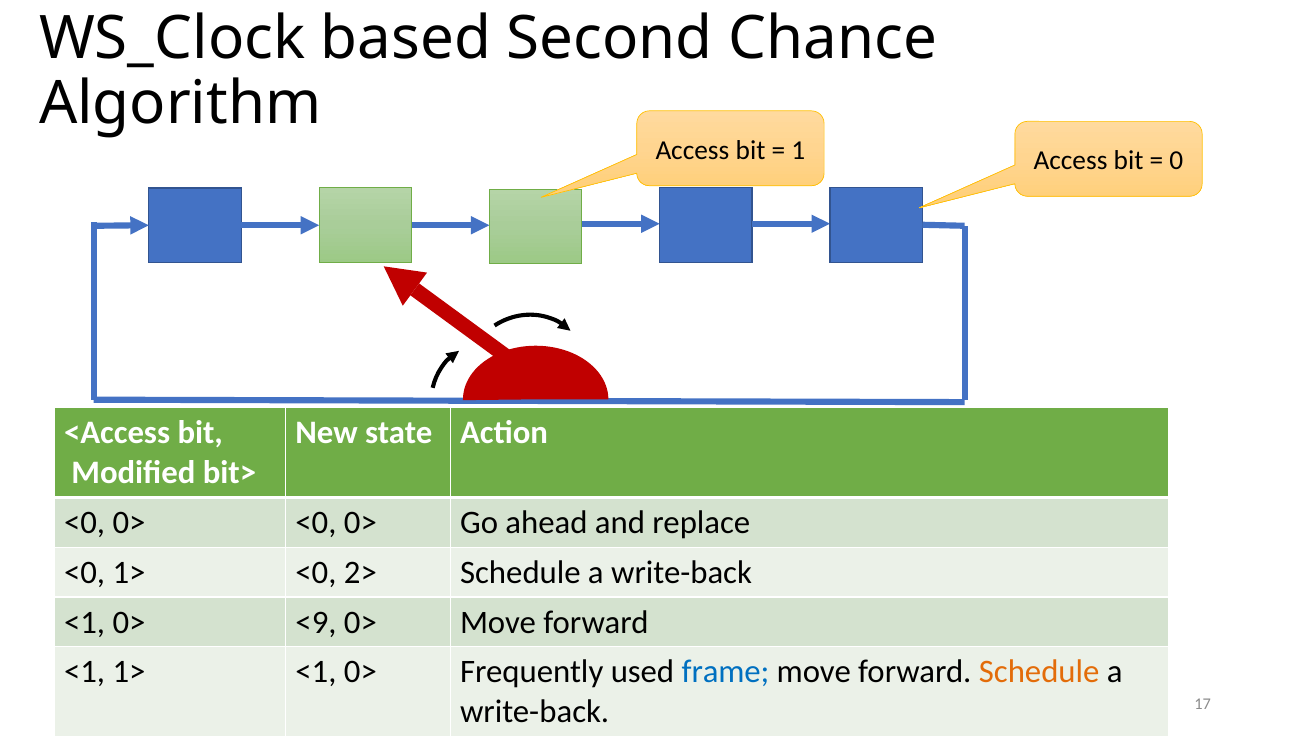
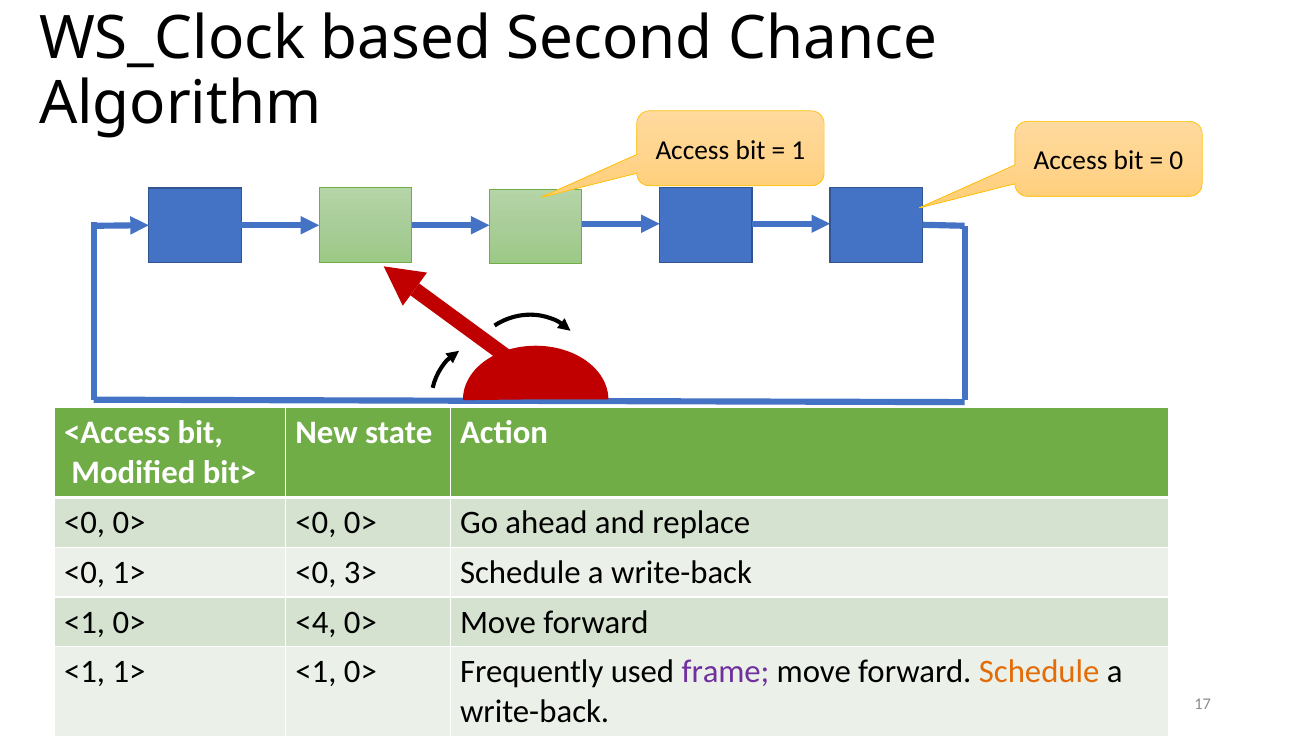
2>: 2> -> 3>
<9: <9 -> <4
frame colour: blue -> purple
